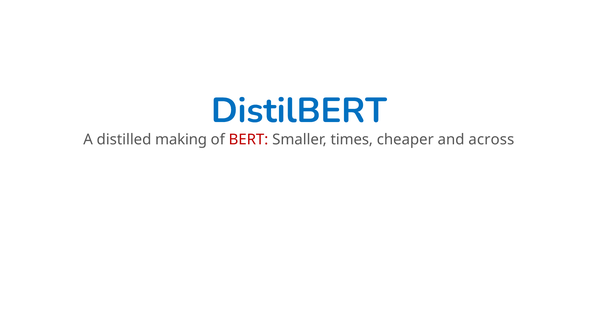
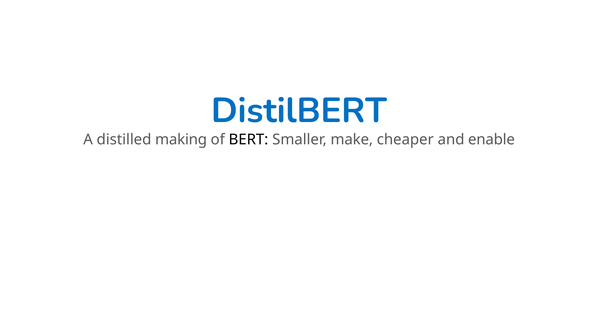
BERT colour: red -> black
times: times -> make
across: across -> enable
